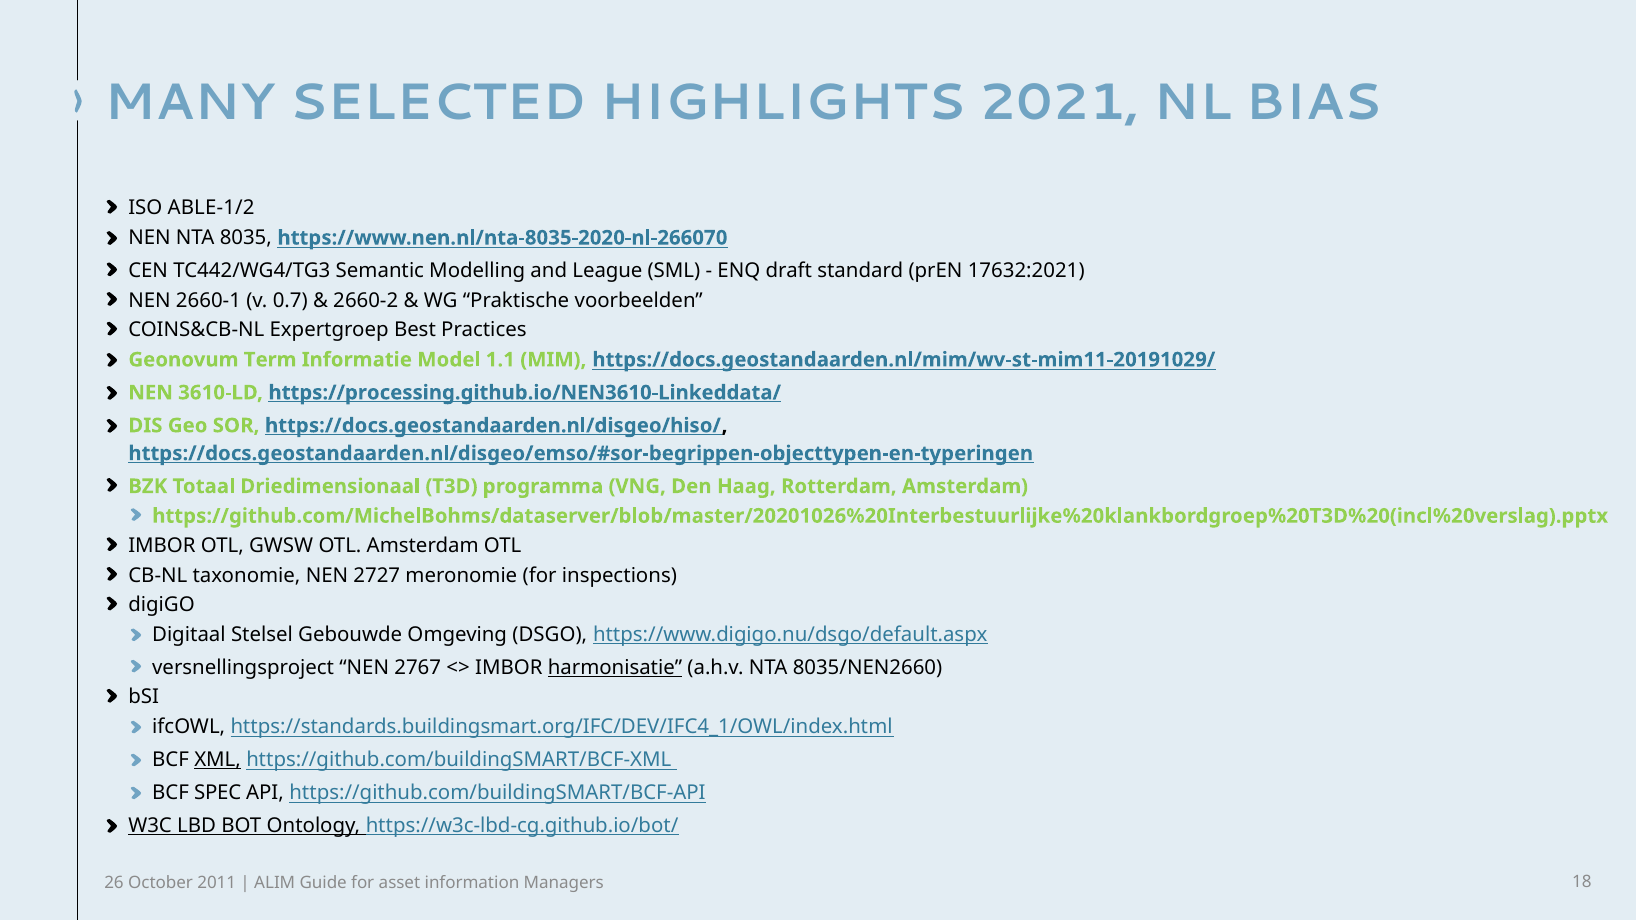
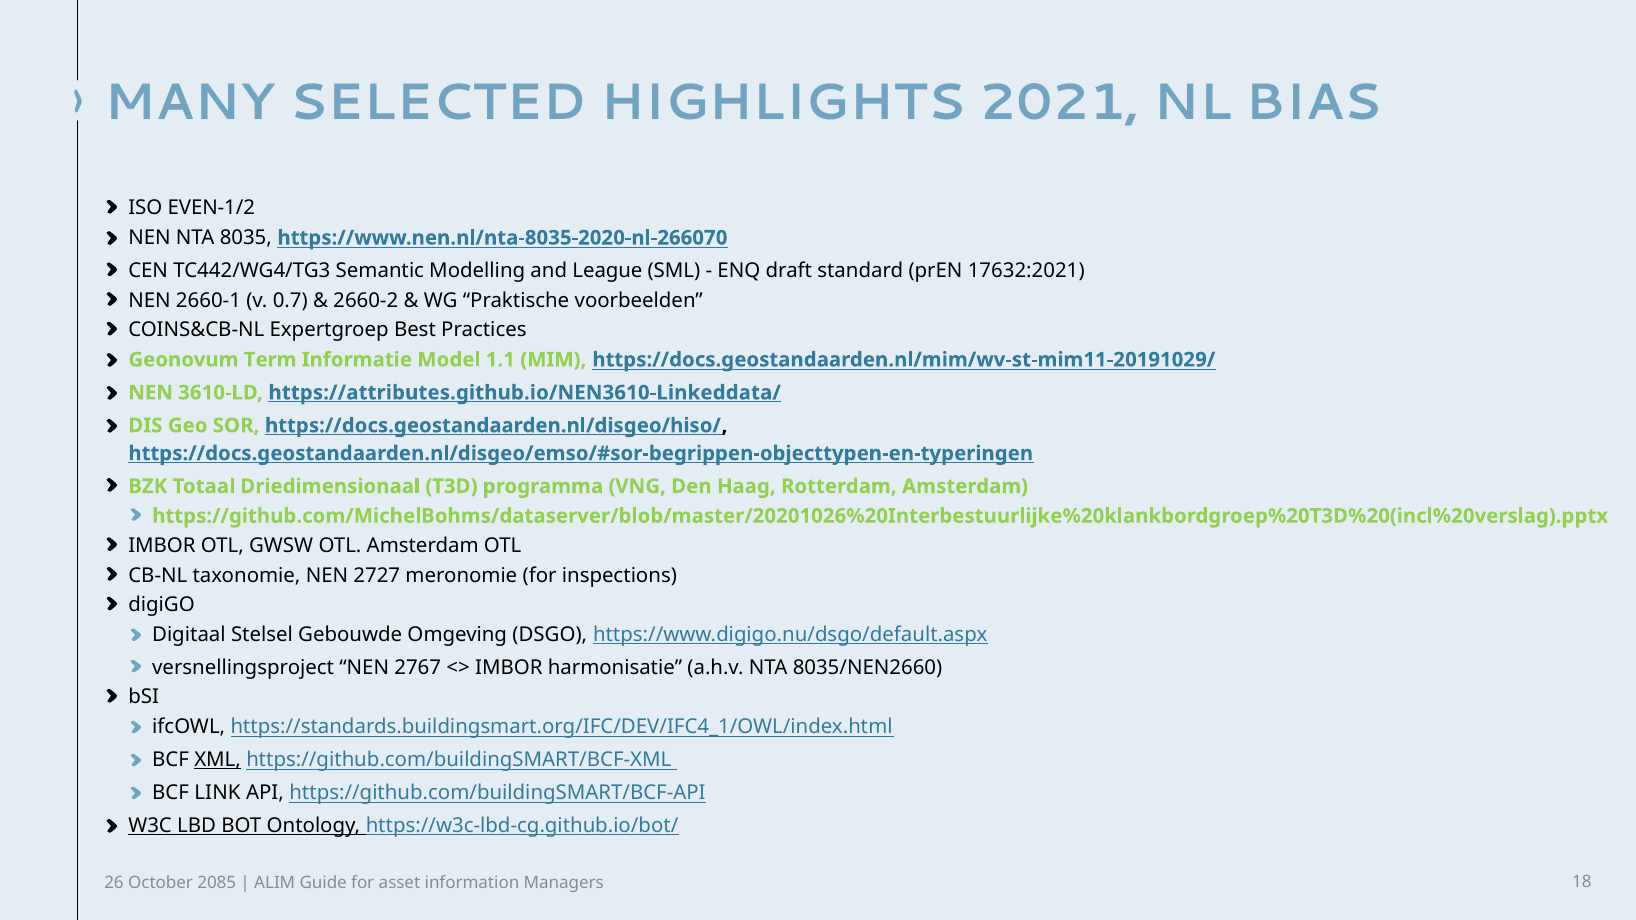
ABLE-1/2: ABLE-1/2 -> EVEN-1/2
https://processing.github.io/NEN3610-Linkeddata/: https://processing.github.io/NEN3610-Linkeddata/ -> https://attributes.github.io/NEN3610-Linkeddata/
harmonisatie underline: present -> none
SPEC: SPEC -> LINK
2011: 2011 -> 2085
